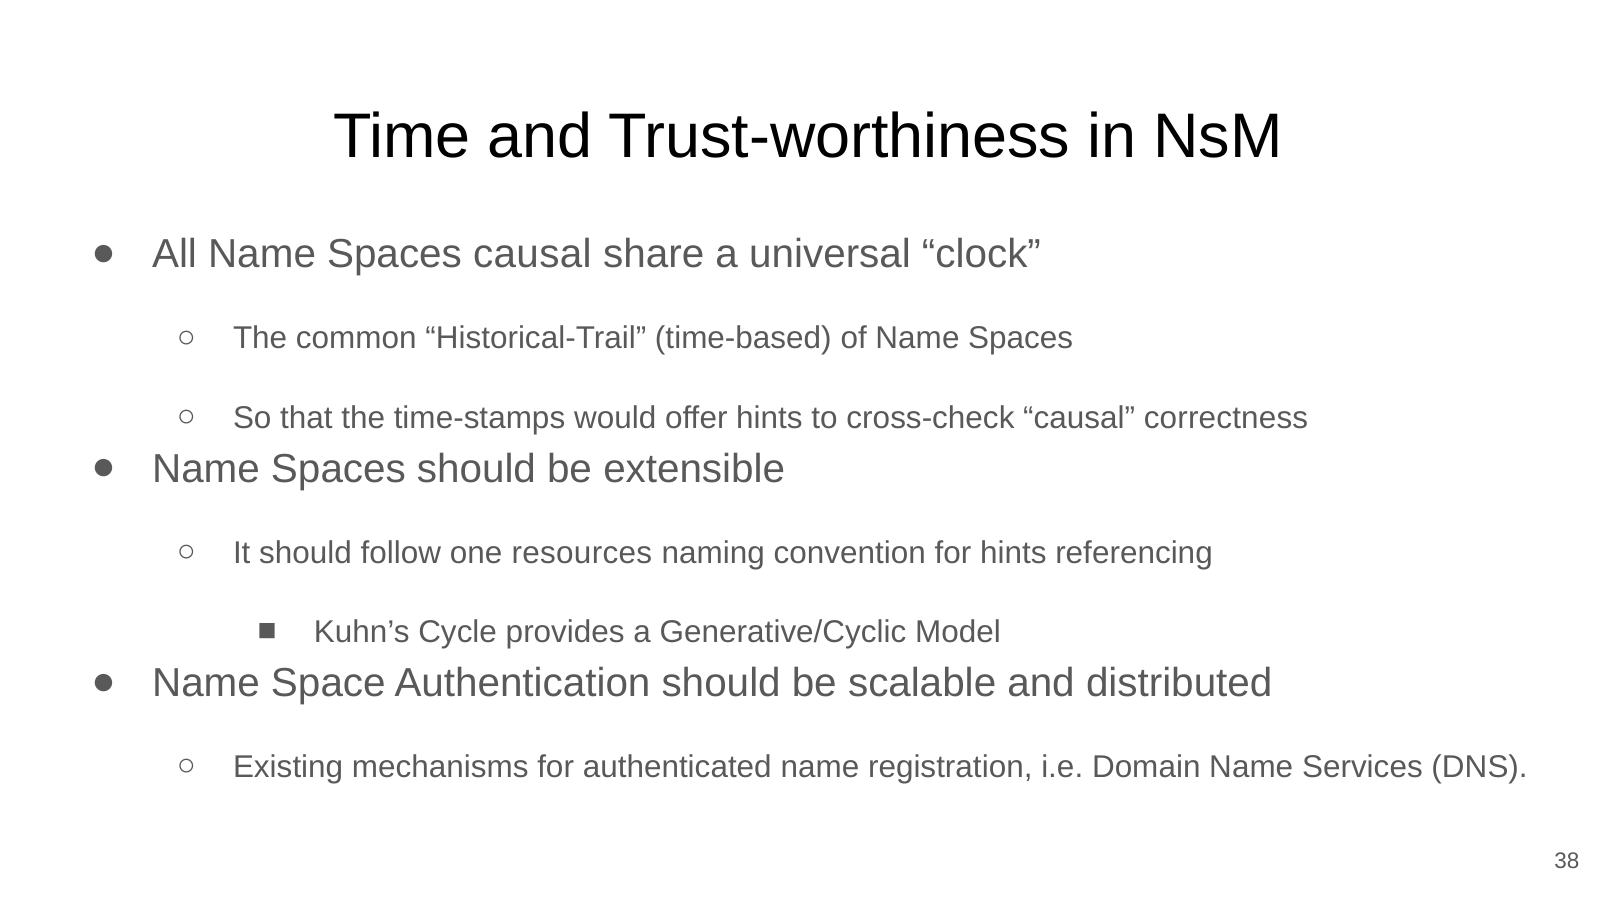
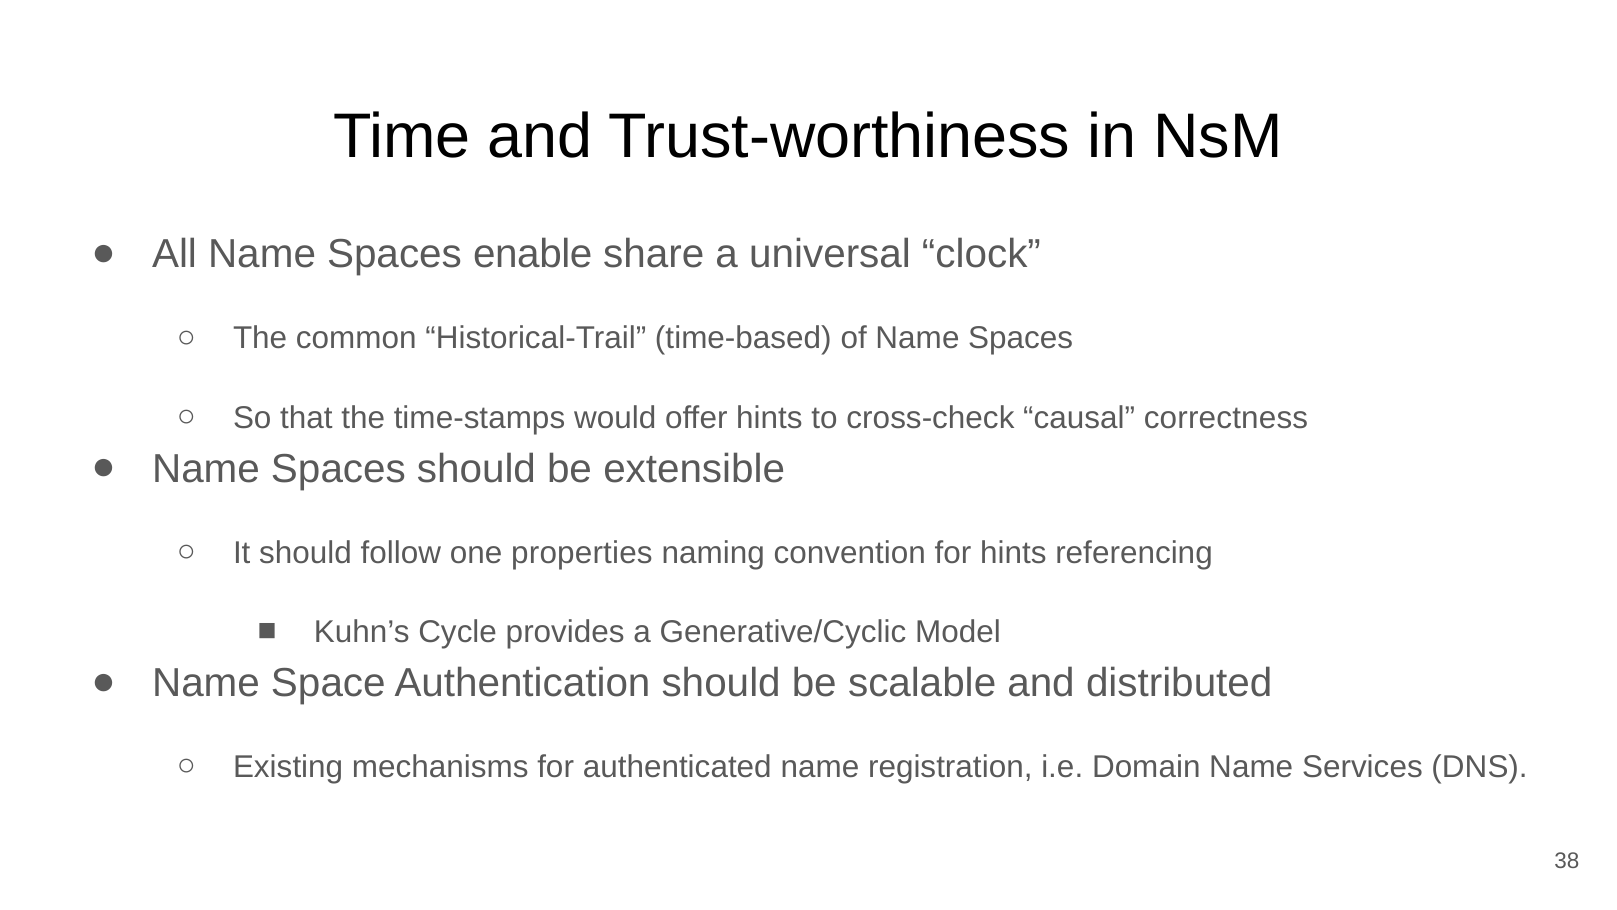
Spaces causal: causal -> enable
resources: resources -> properties
